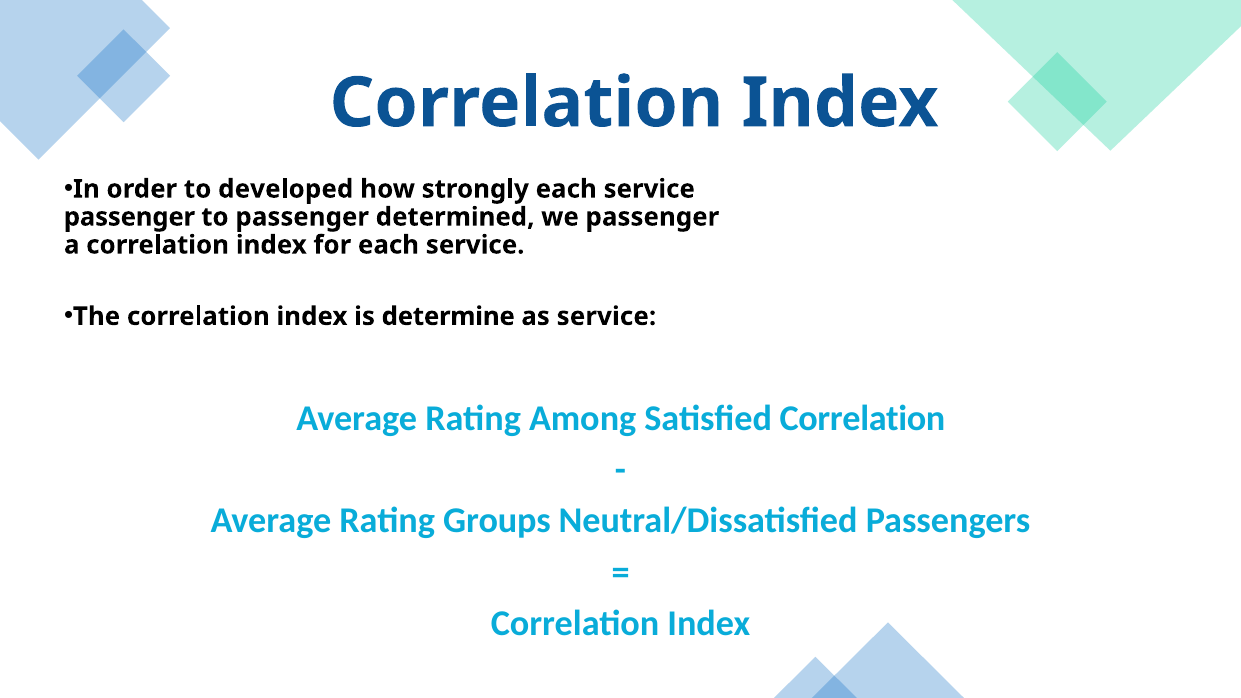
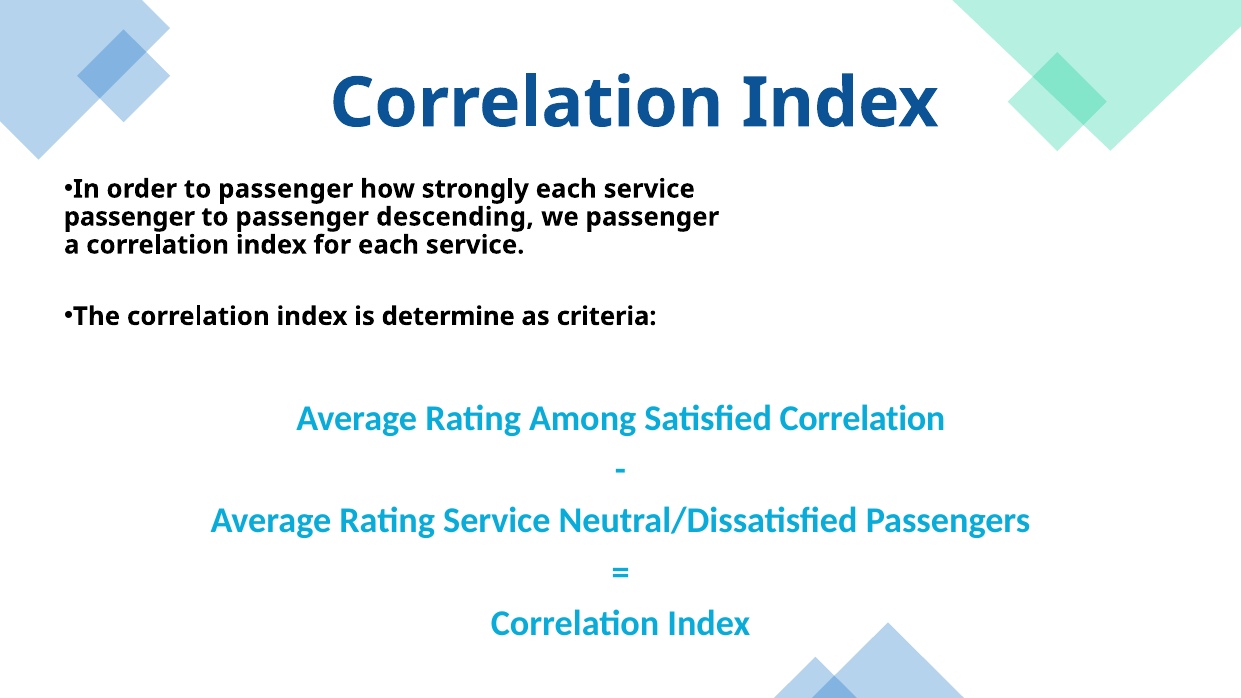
order to developed: developed -> passenger
determined: determined -> descending
as service: service -> criteria
Rating Groups: Groups -> Service
